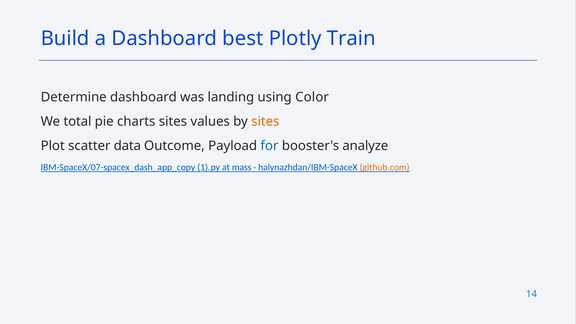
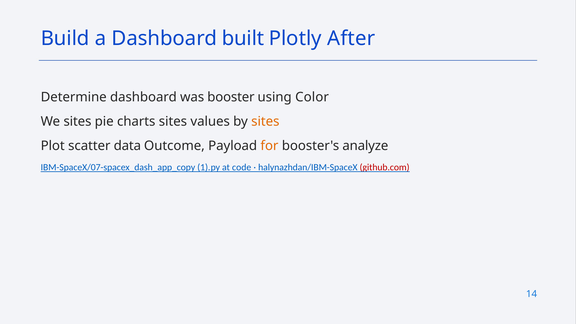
best: best -> built
Train: Train -> After
landing: landing -> booster
We total: total -> sites
for colour: blue -> orange
mass: mass -> code
github.com colour: orange -> red
